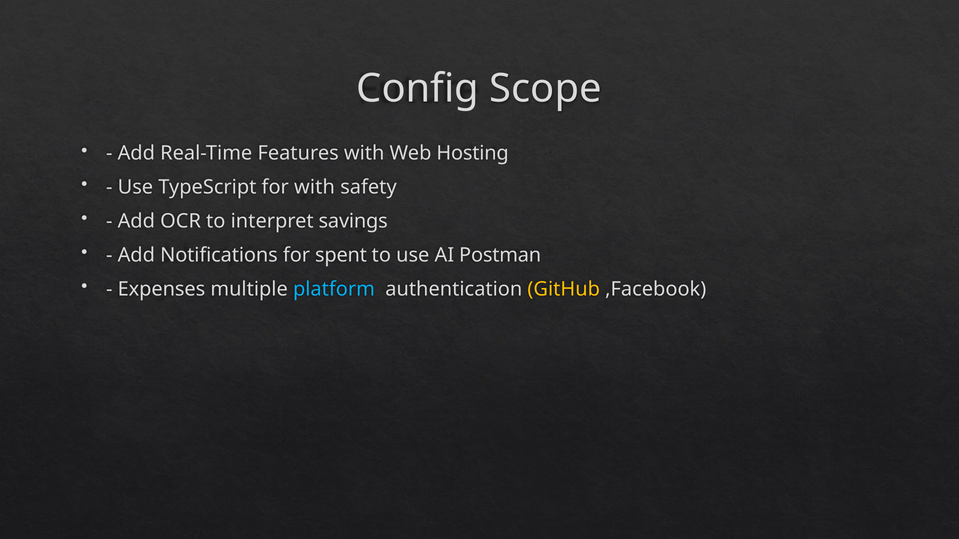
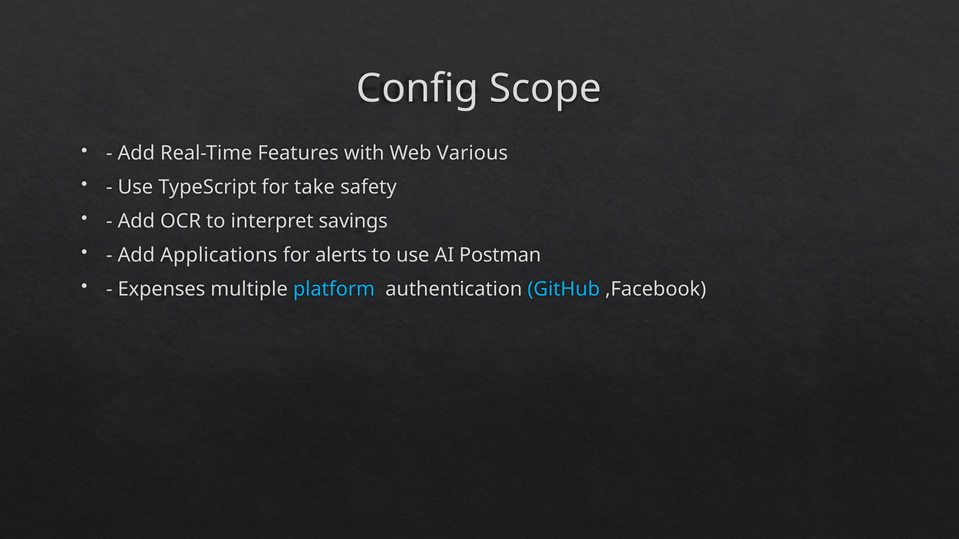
Hosting: Hosting -> Various
for with: with -> take
Notifications: Notifications -> Applications
spent: spent -> alerts
GitHub colour: yellow -> light blue
